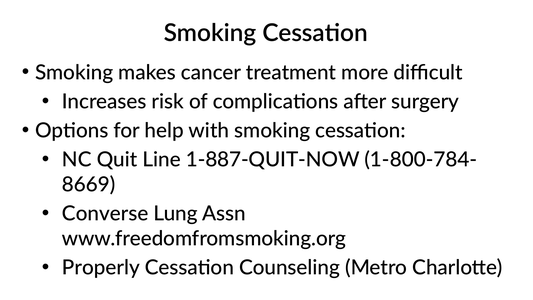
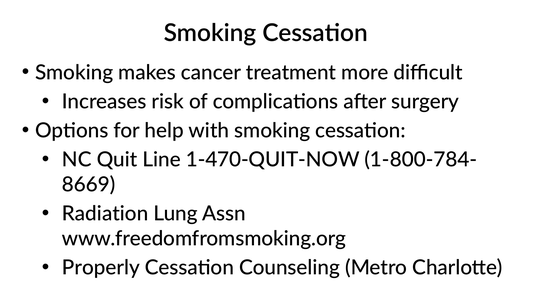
1-887-QUIT-NOW: 1-887-QUIT-NOW -> 1-470-QUIT-NOW
Converse: Converse -> Radiation
